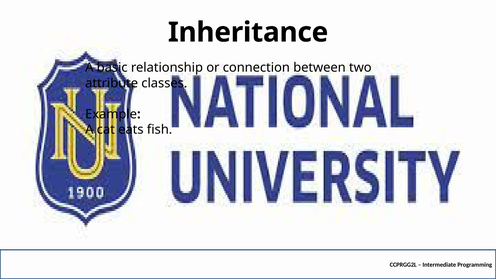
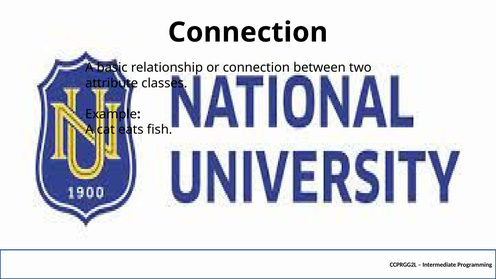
Inheritance at (248, 32): Inheritance -> Connection
